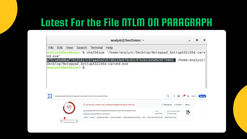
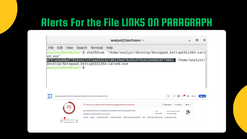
Latest: Latest -> Alerts
NTLM: NTLM -> LINKS
